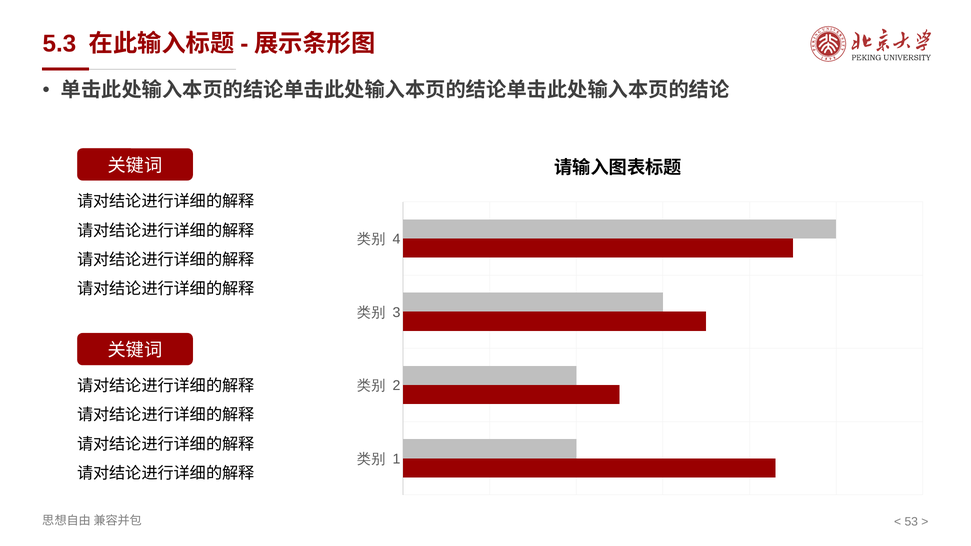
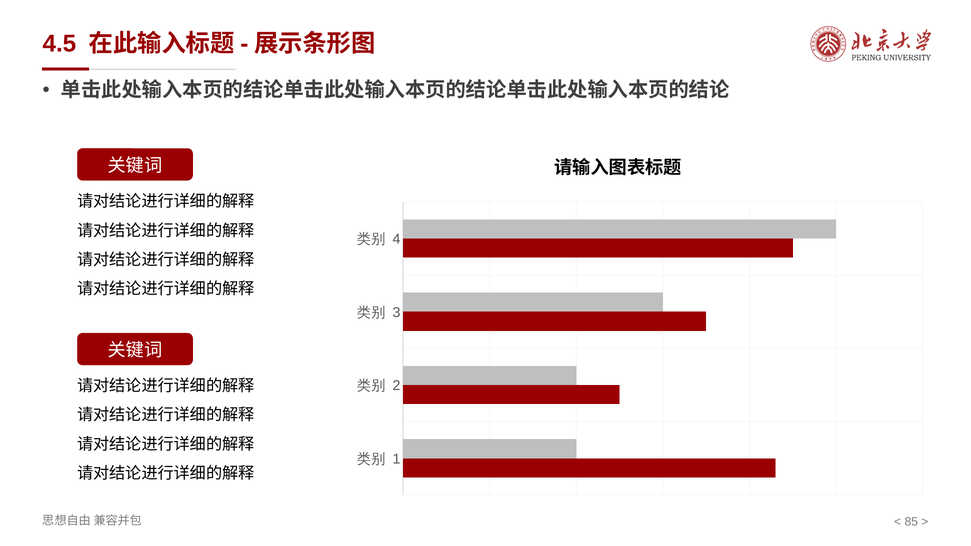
5.3: 5.3 -> 4.5
53: 53 -> 85
